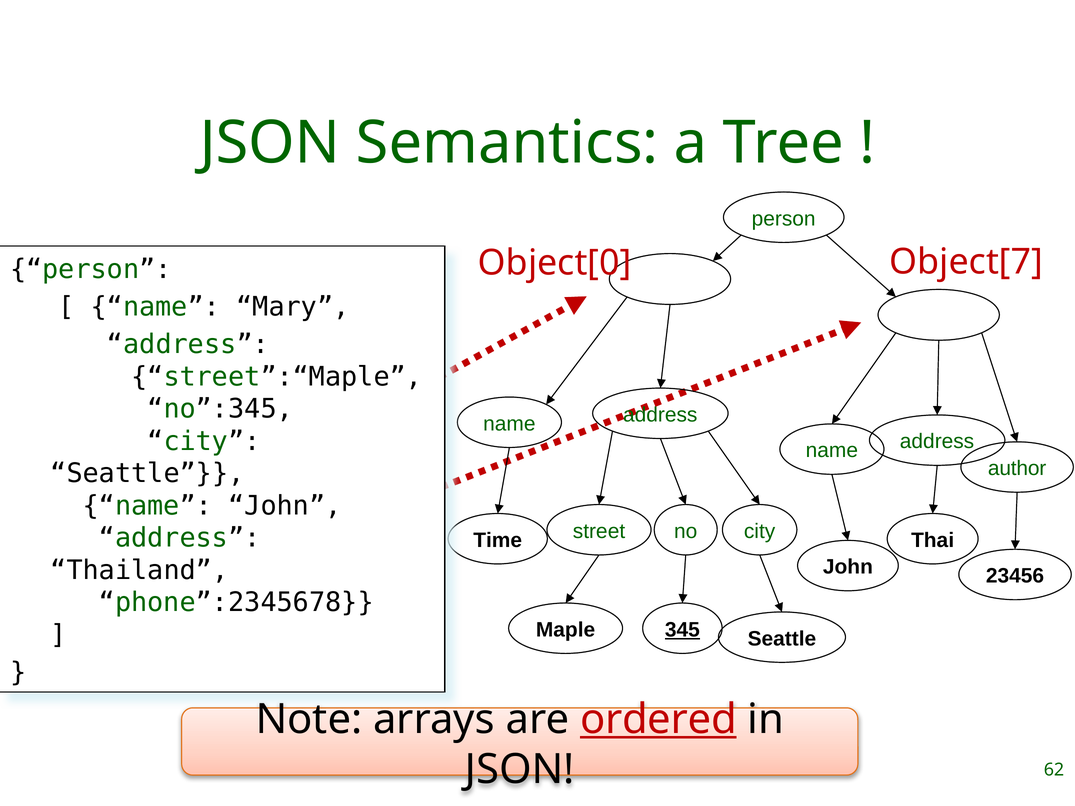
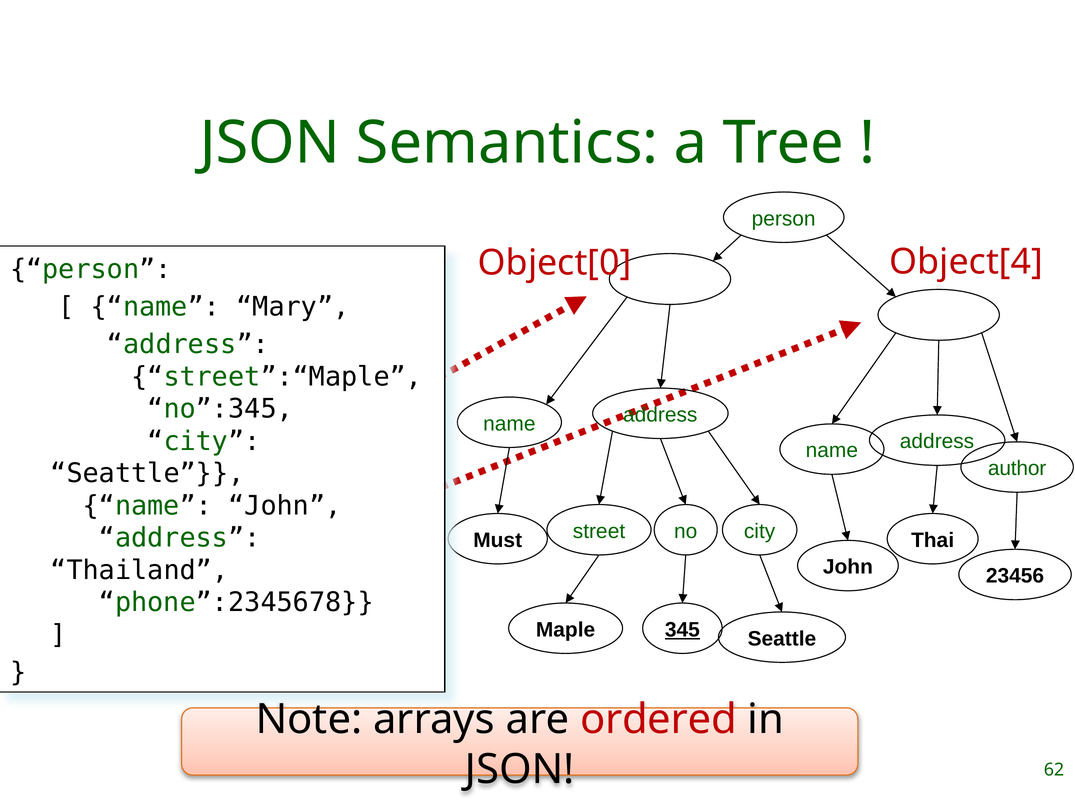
Object[7: Object[7 -> Object[4
Time: Time -> Must
ordered underline: present -> none
